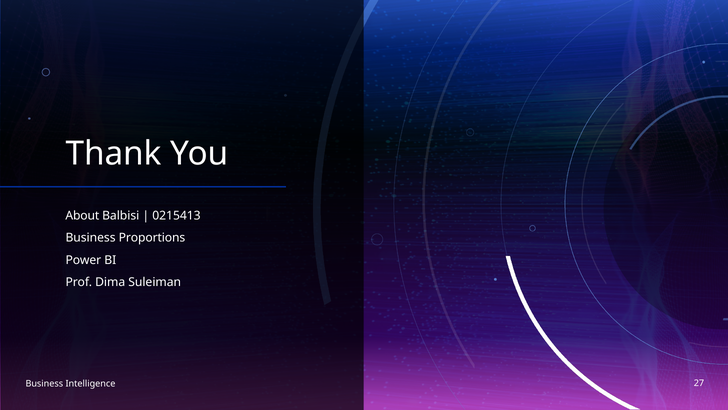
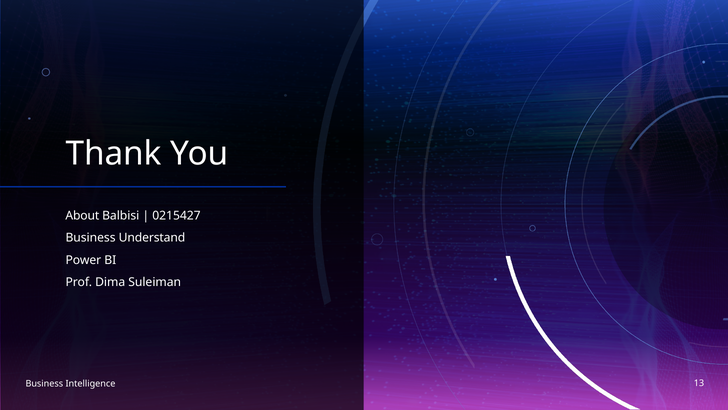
0215413: 0215413 -> 0215427
Proportions: Proportions -> Understand
27: 27 -> 13
